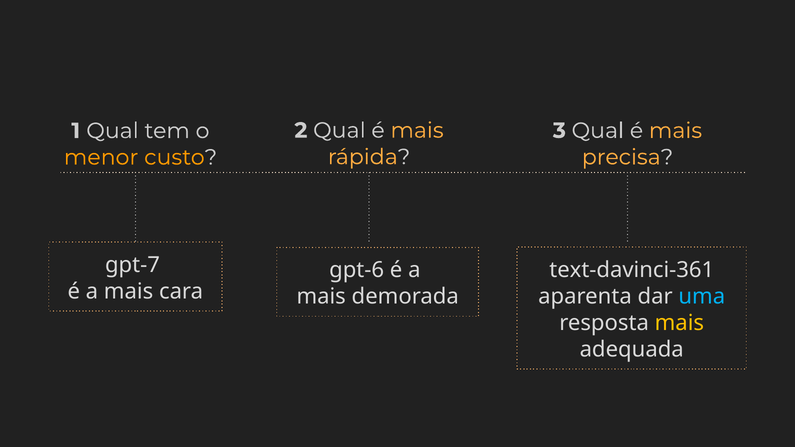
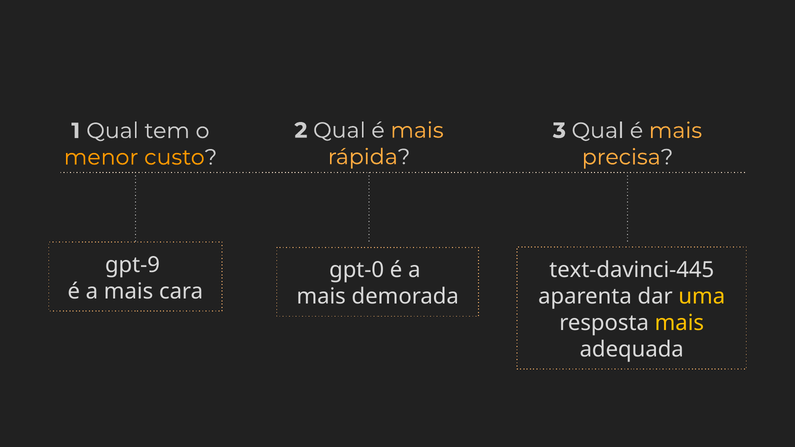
gpt-7: gpt-7 -> gpt-9
text-davinci-361: text-davinci-361 -> text-davinci-445
gpt-6: gpt-6 -> gpt-0
uma colour: light blue -> yellow
